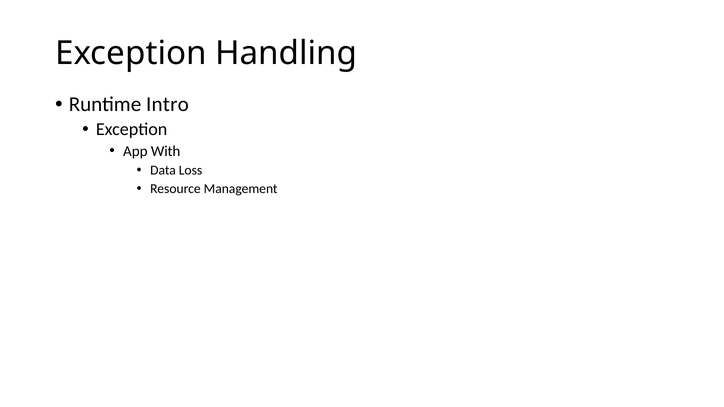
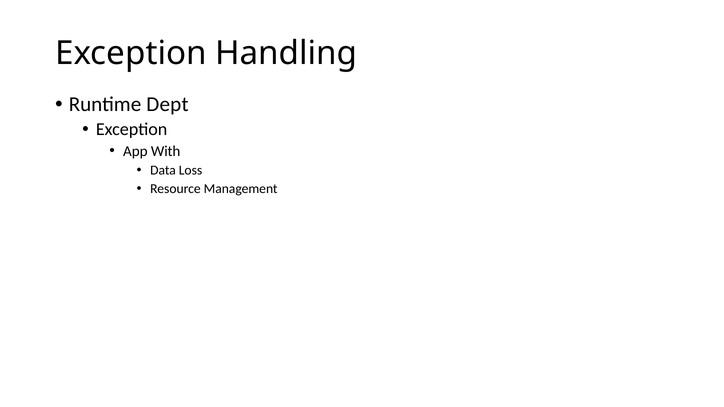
Intro: Intro -> Dept
